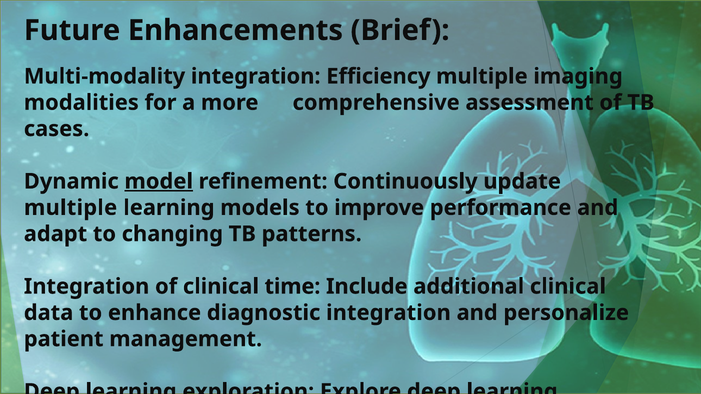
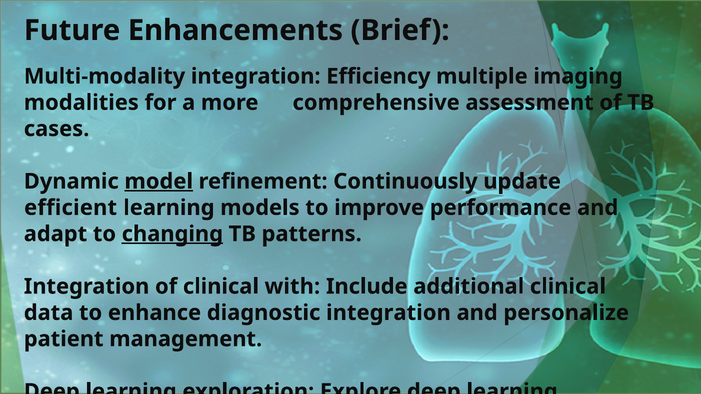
multiple at (71, 208): multiple -> efficient
changing underline: none -> present
time: time -> with
